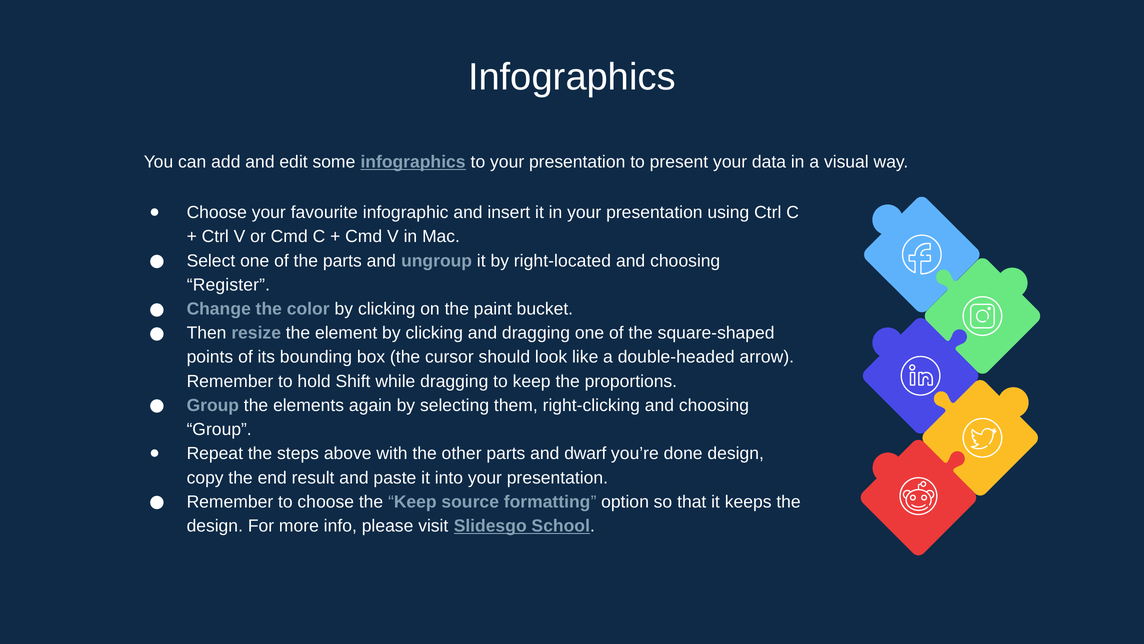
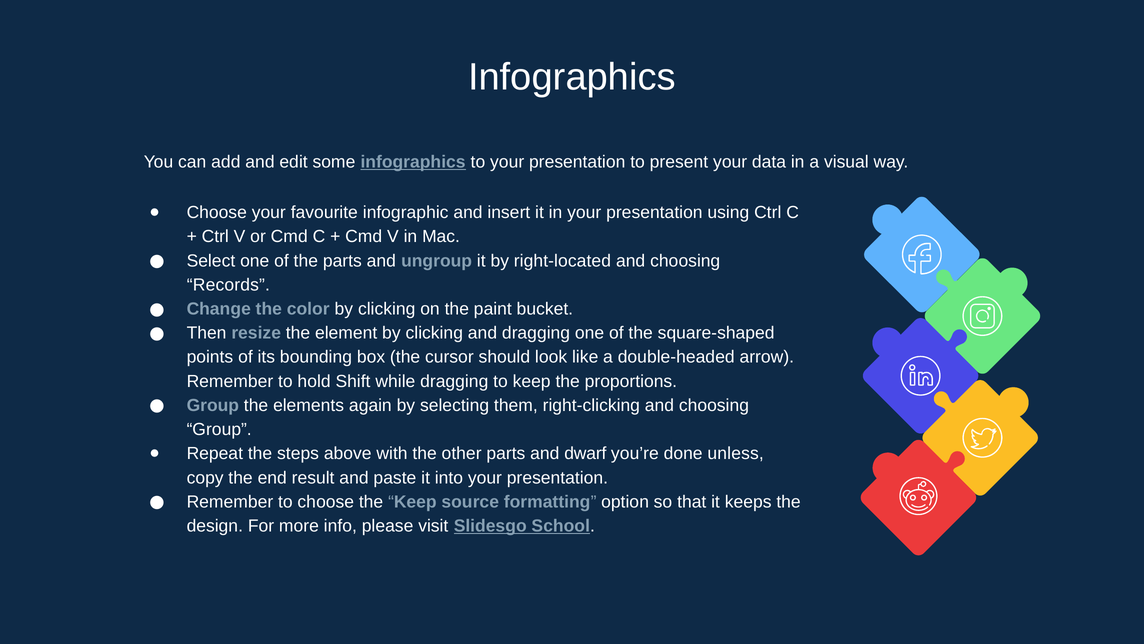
Register: Register -> Records
done design: design -> unless
